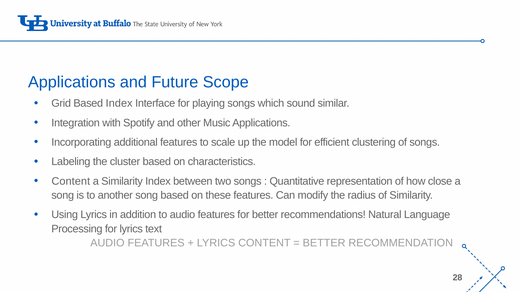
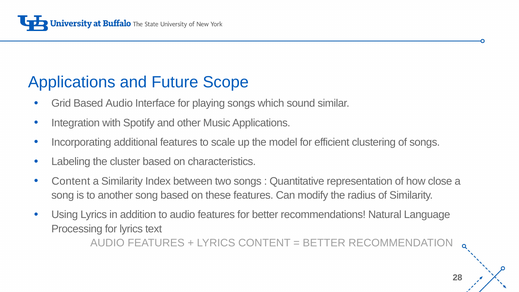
Based Index: Index -> Audio
